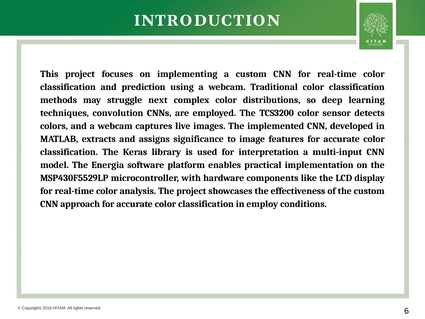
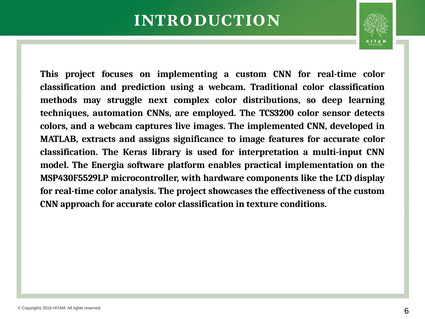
convolution: convolution -> automation
employ: employ -> texture
